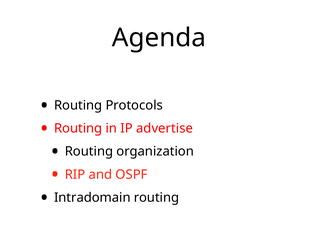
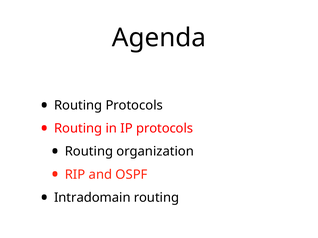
IP advertise: advertise -> protocols
